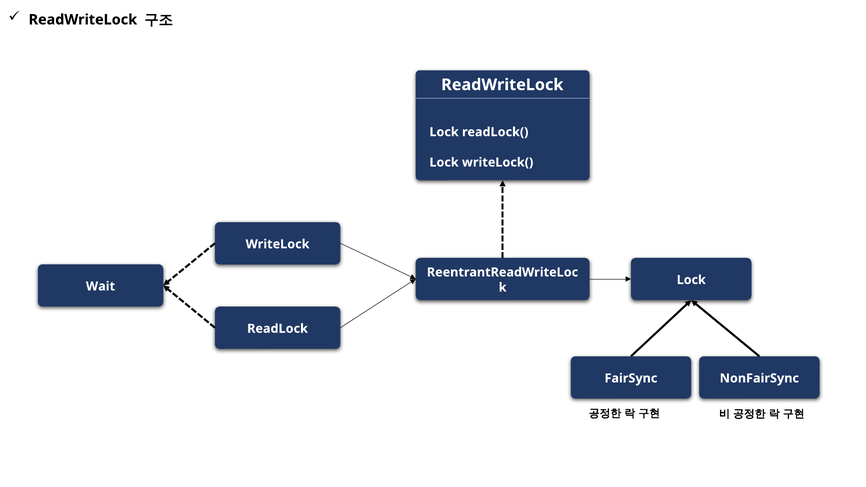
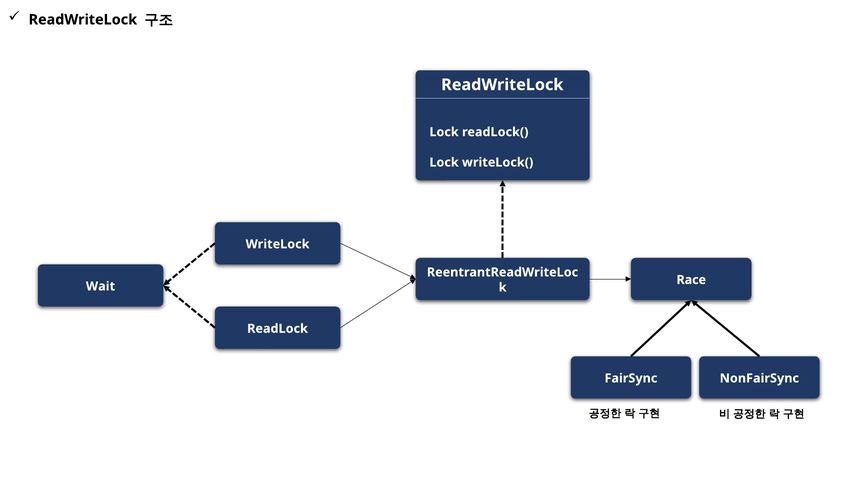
Lock at (691, 280): Lock -> Race
